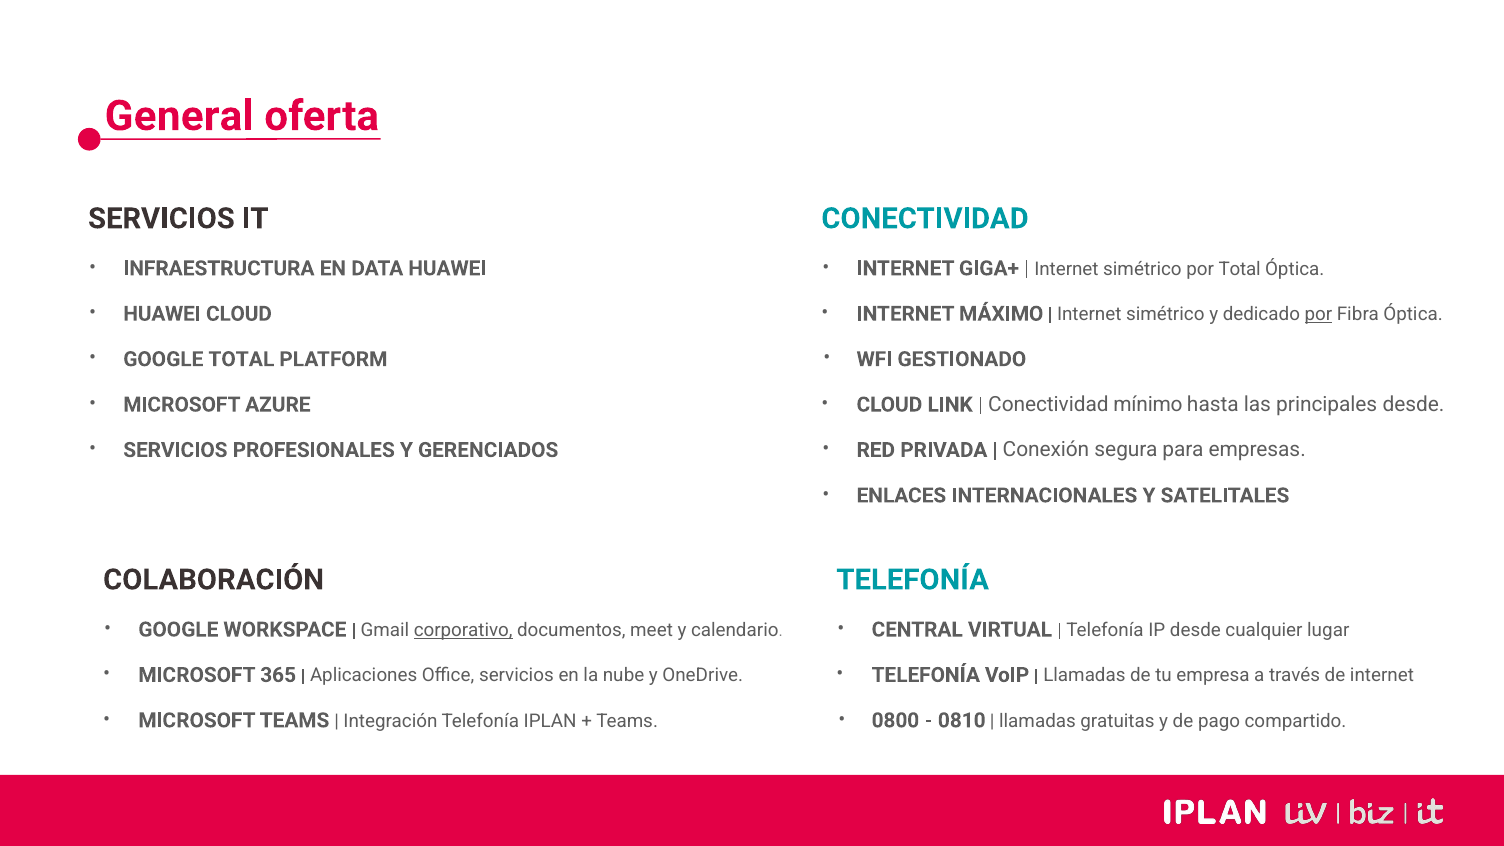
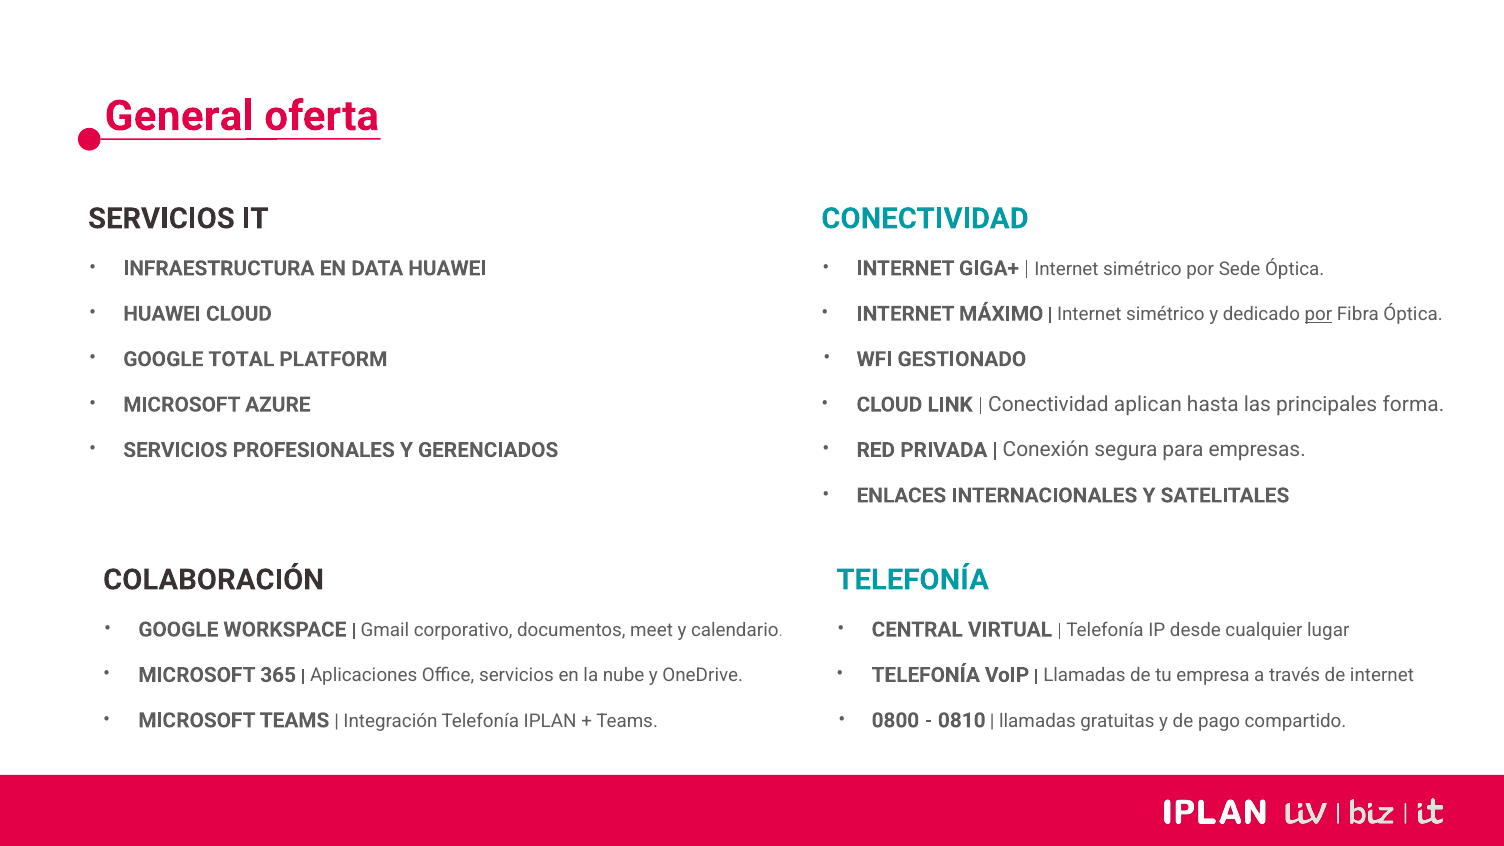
por Total: Total -> Sede
mínimo: mínimo -> aplican
principales desde: desde -> forma
corporativo underline: present -> none
